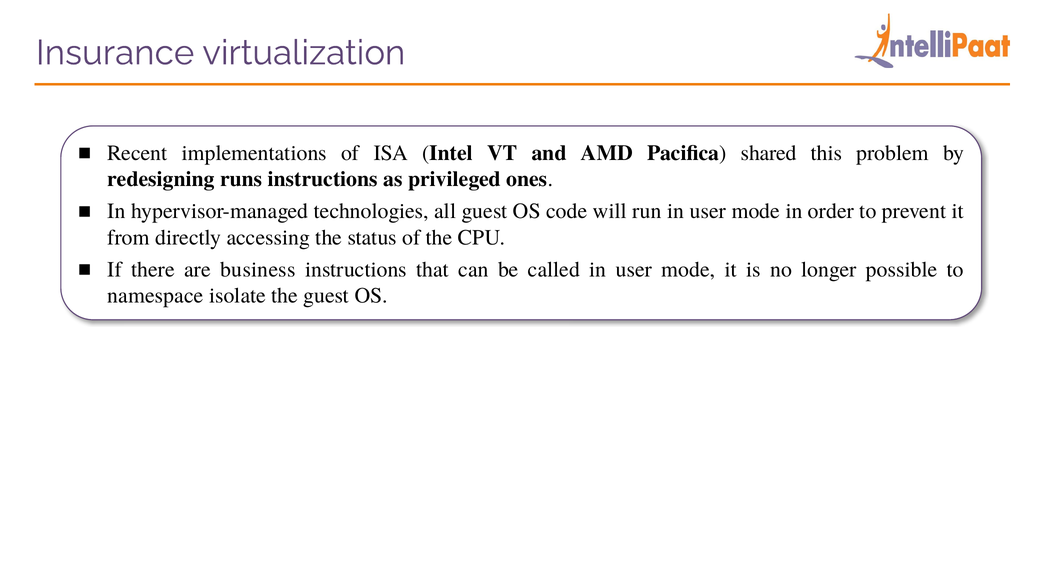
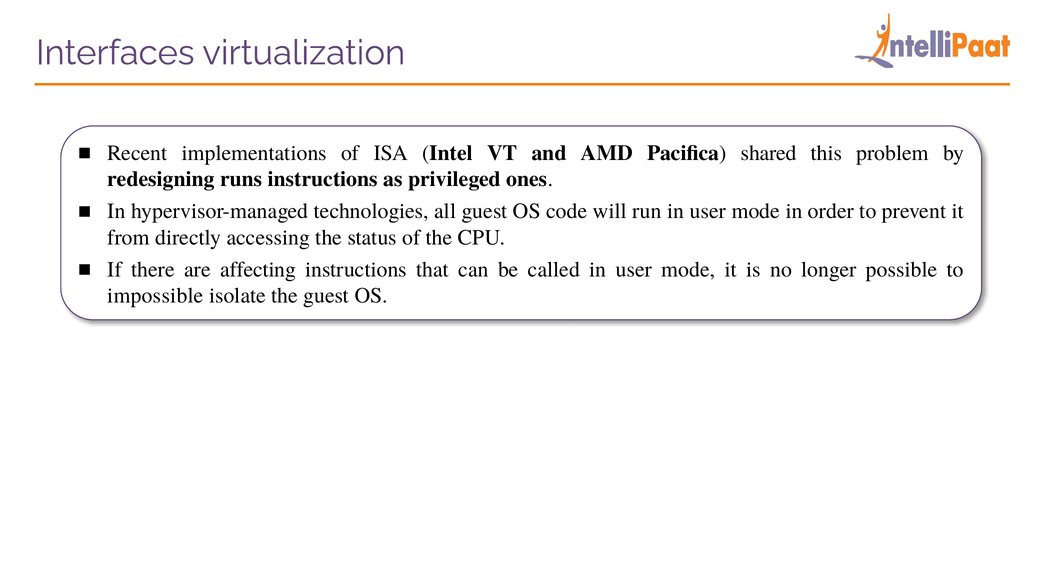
Insurance: Insurance -> Interfaces
business: business -> affecting
namespace: namespace -> impossible
